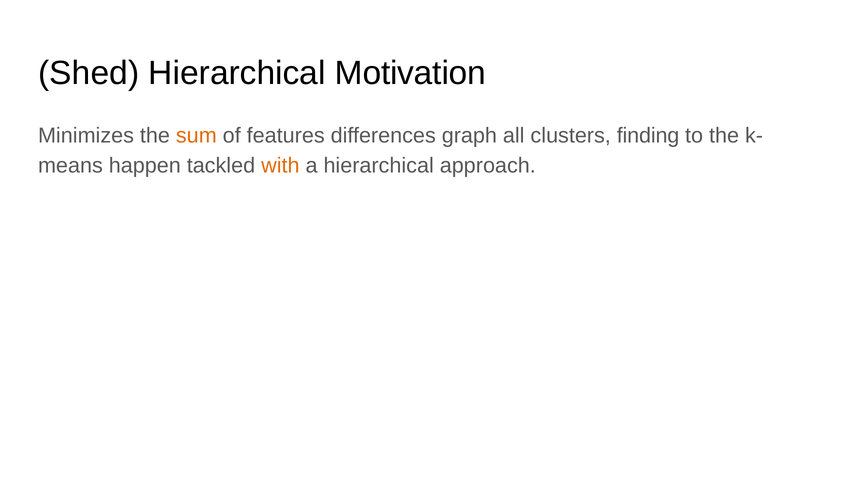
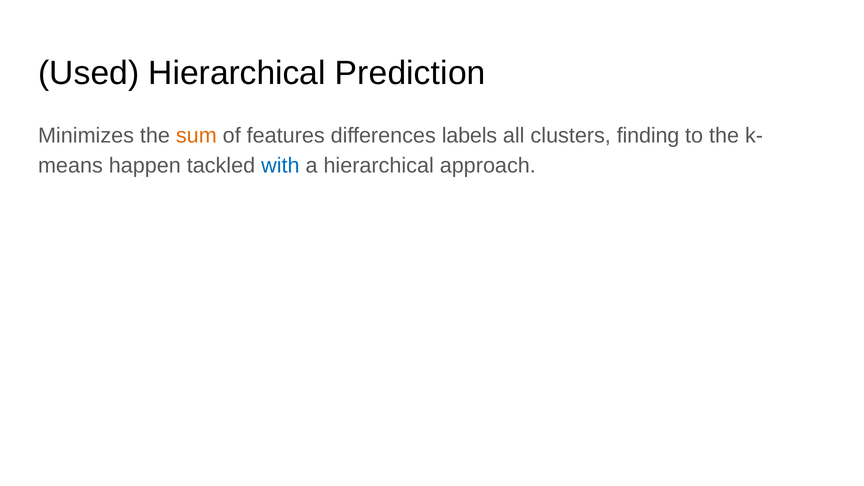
Shed: Shed -> Used
Motivation: Motivation -> Prediction
graph: graph -> labels
with colour: orange -> blue
